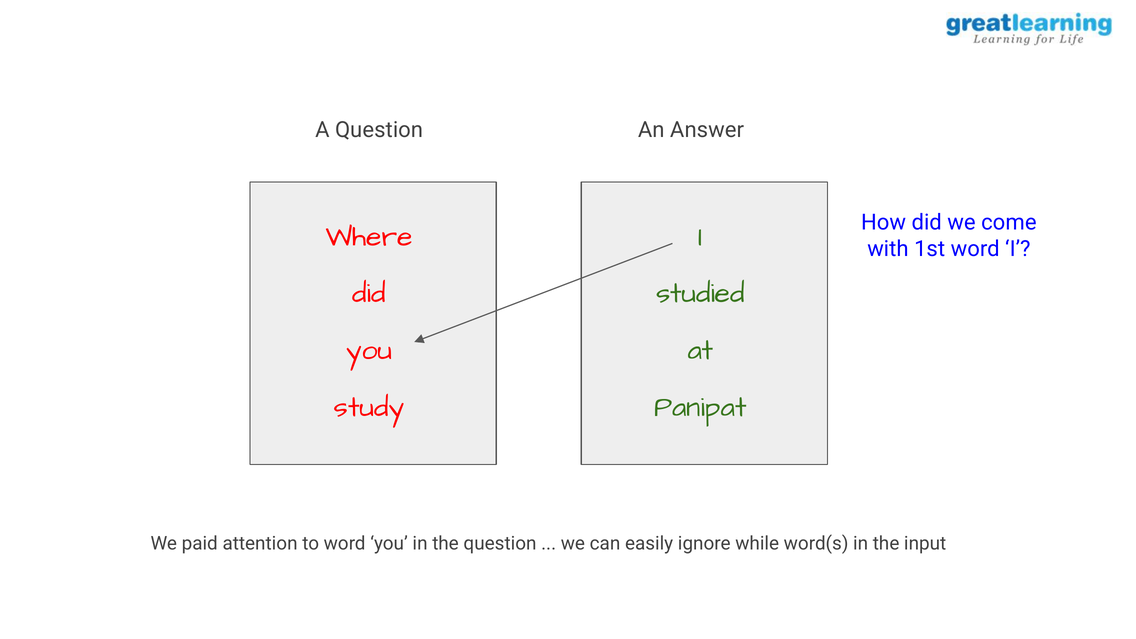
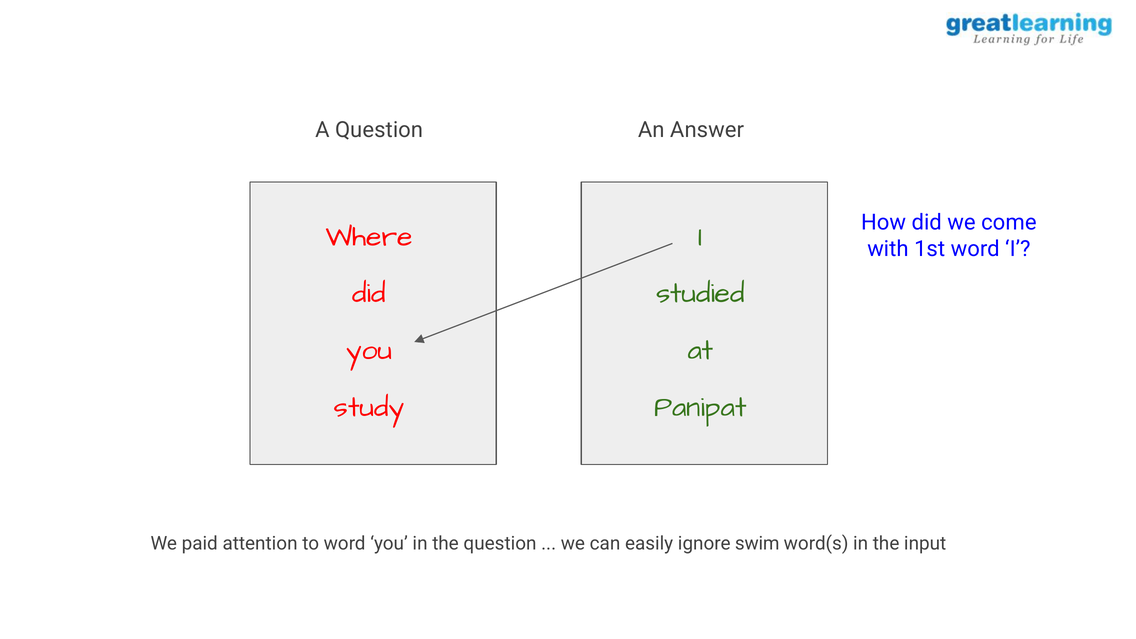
while: while -> swim
